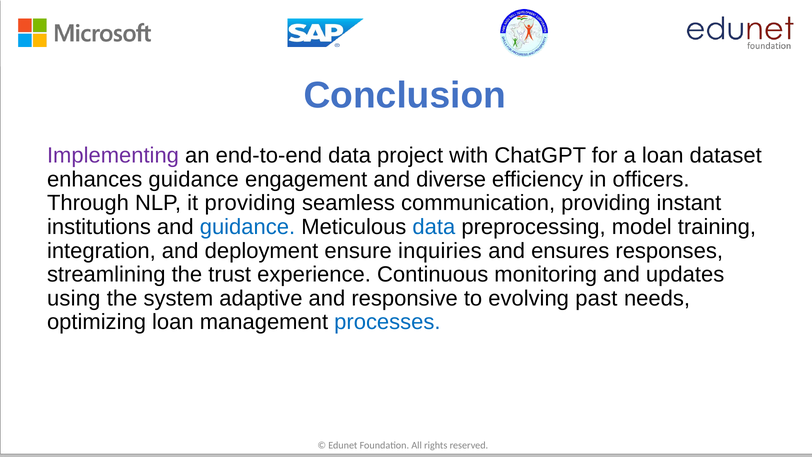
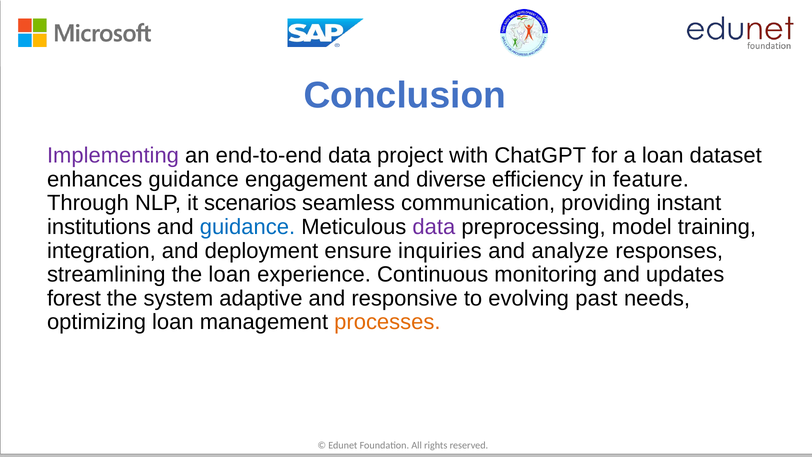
officers: officers -> feature
it providing: providing -> scenarios
data at (434, 227) colour: blue -> purple
ensures: ensures -> analyze
the trust: trust -> loan
using: using -> forest
processes colour: blue -> orange
